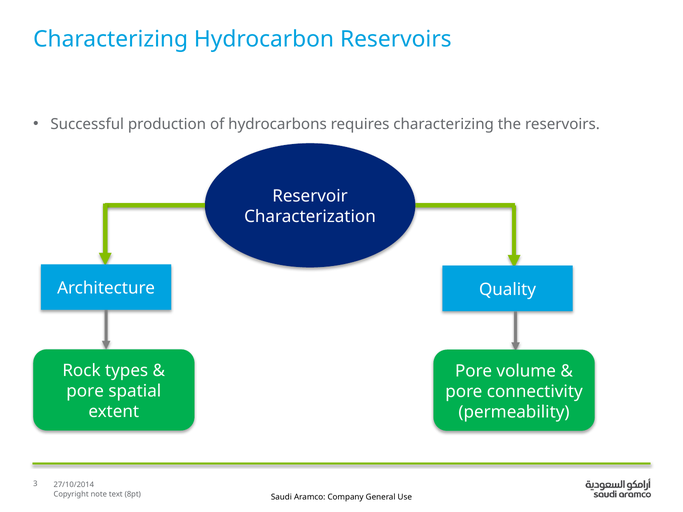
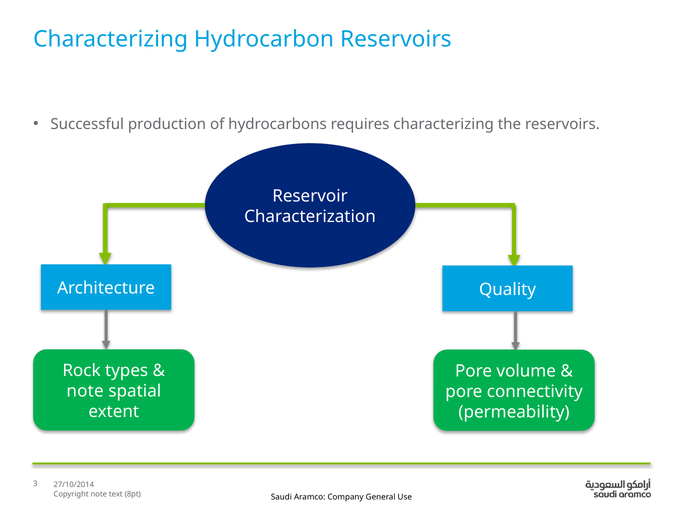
pore at (85, 391): pore -> note
